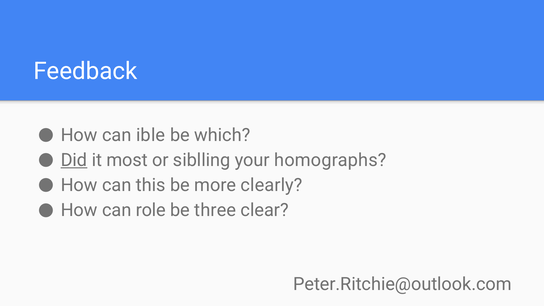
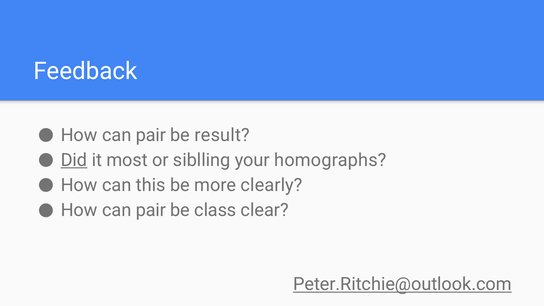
ible at (151, 135): ible -> pair
which: which -> result
role at (151, 210): role -> pair
three: three -> class
Peter.Ritchie@outlook.com underline: none -> present
